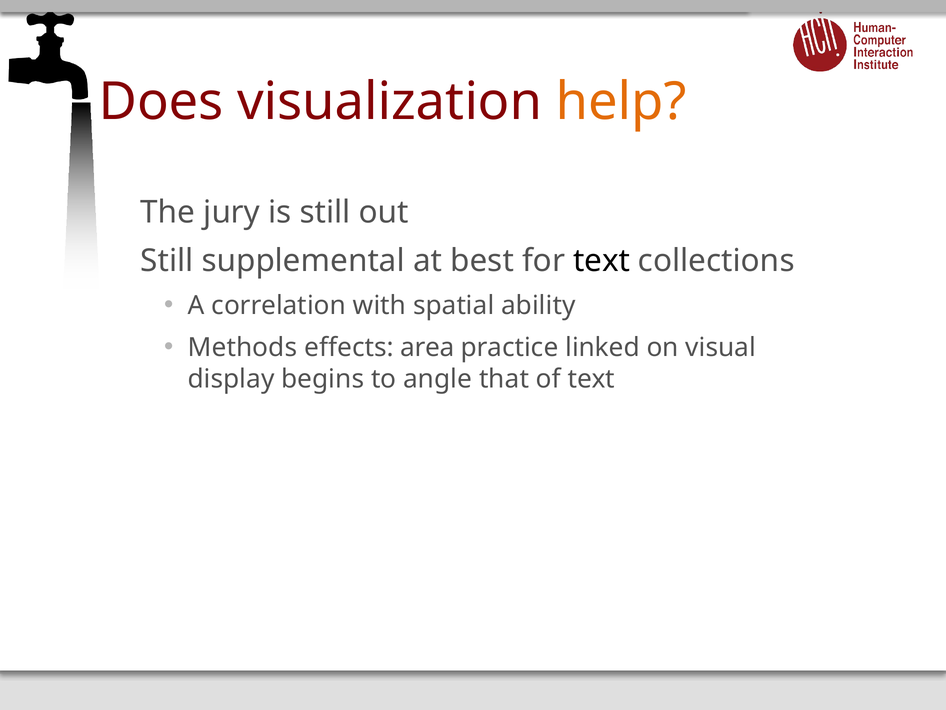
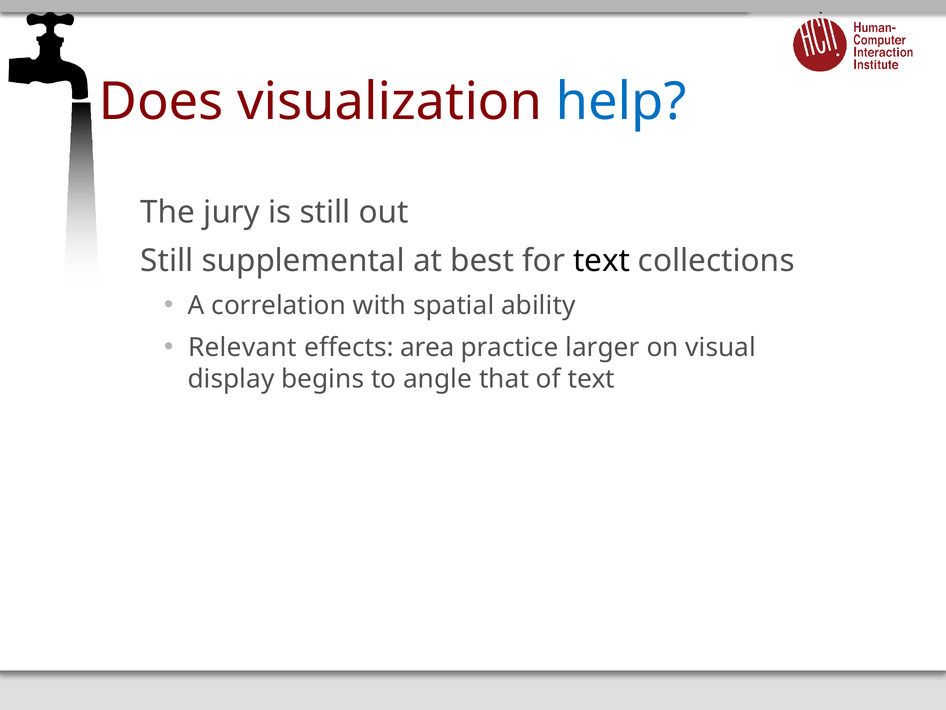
help colour: orange -> blue
Methods: Methods -> Relevant
linked: linked -> larger
